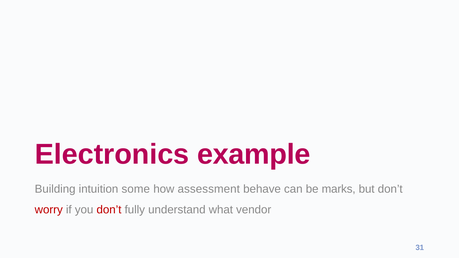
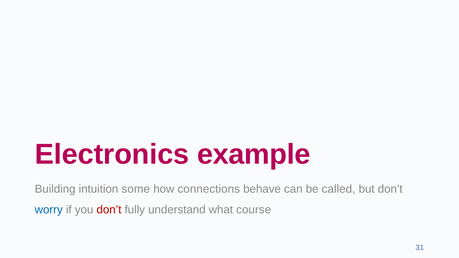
assessment: assessment -> connections
marks: marks -> called
worry colour: red -> blue
vendor: vendor -> course
